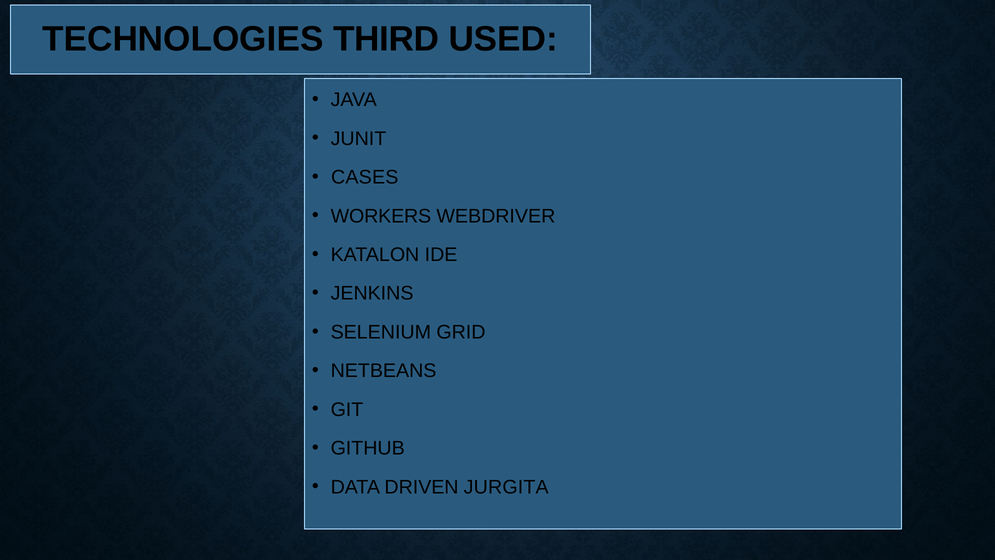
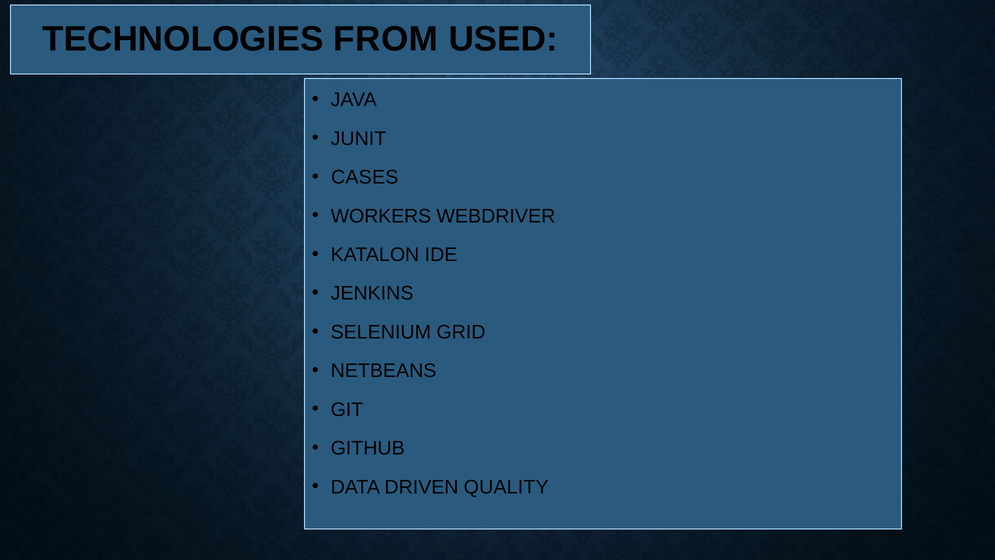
THIRD: THIRD -> FROM
JURGITA: JURGITA -> QUALITY
